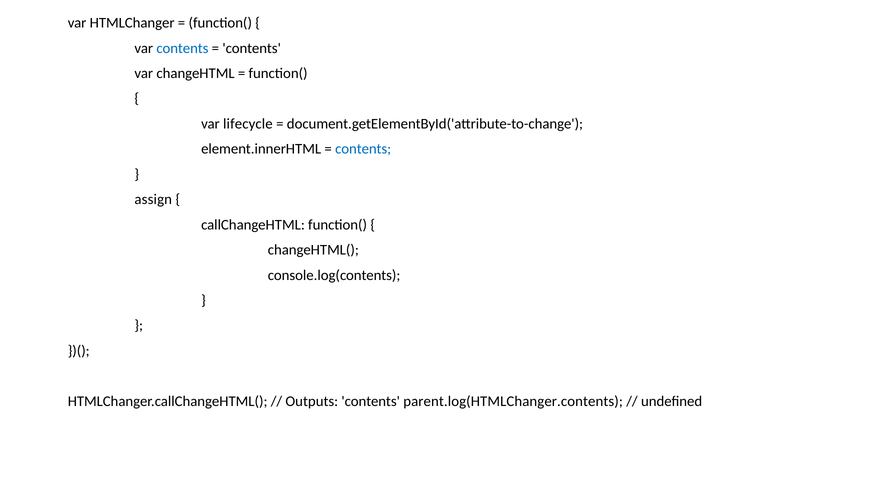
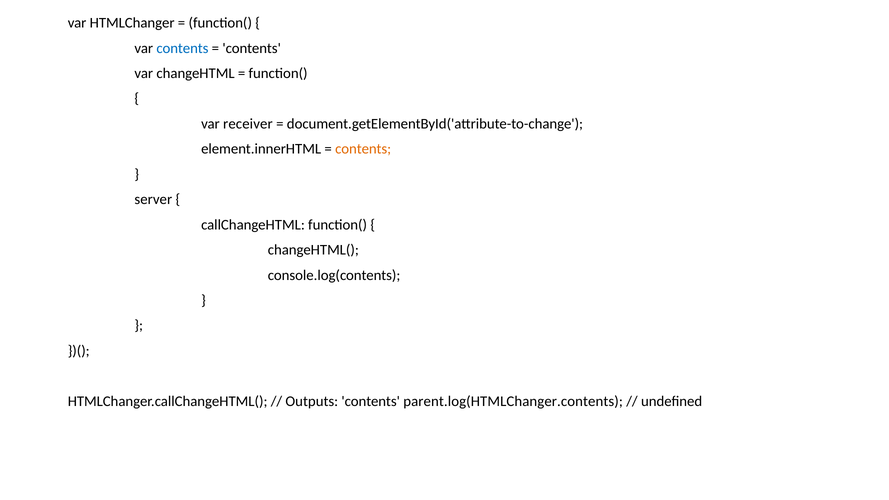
lifecycle: lifecycle -> receiver
contents at (363, 149) colour: blue -> orange
assign: assign -> server
